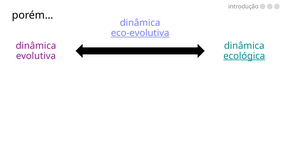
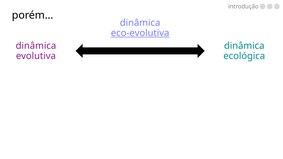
ecológica underline: present -> none
